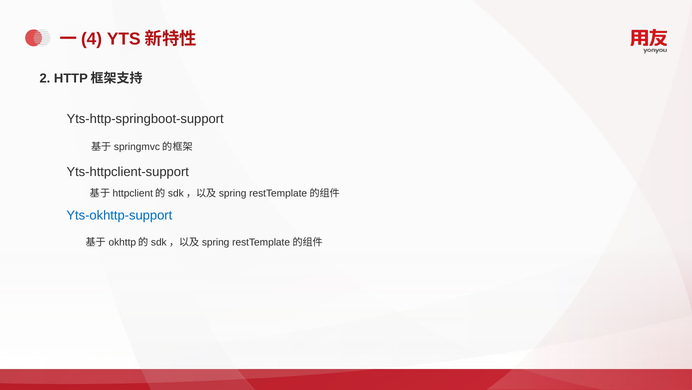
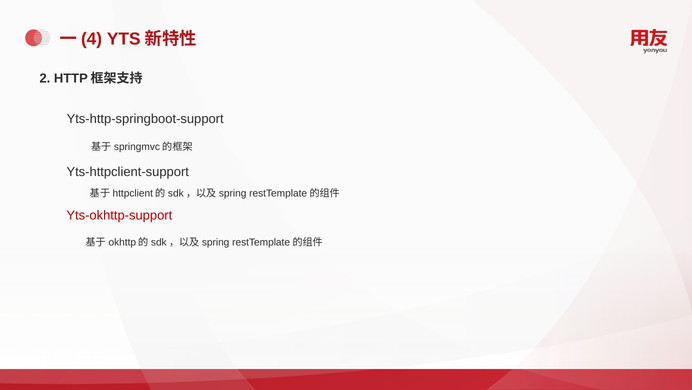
Yts-okhttp-support colour: blue -> red
